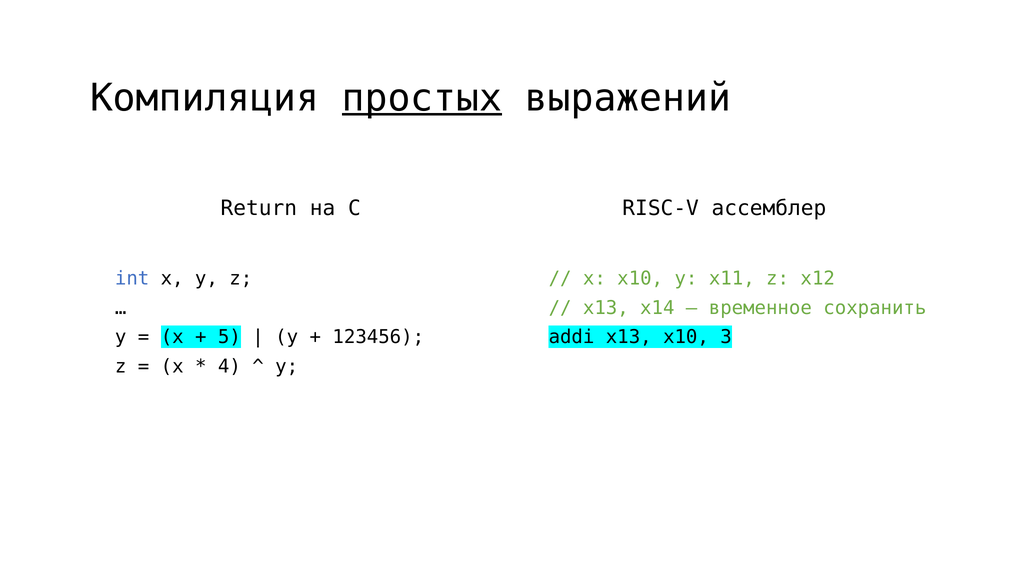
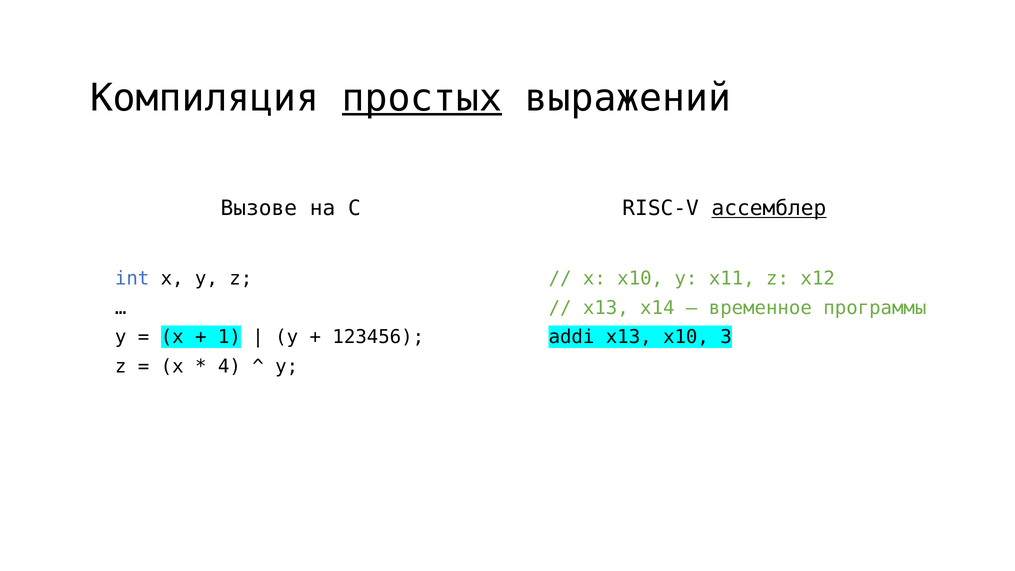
Return: Return -> Вызове
ассемблер underline: none -> present
сохранить: сохранить -> программы
5: 5 -> 1
